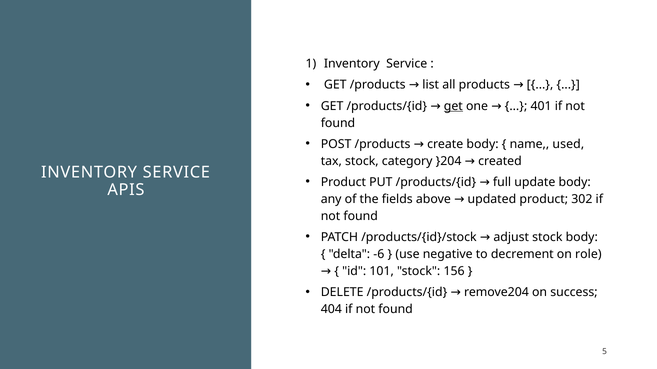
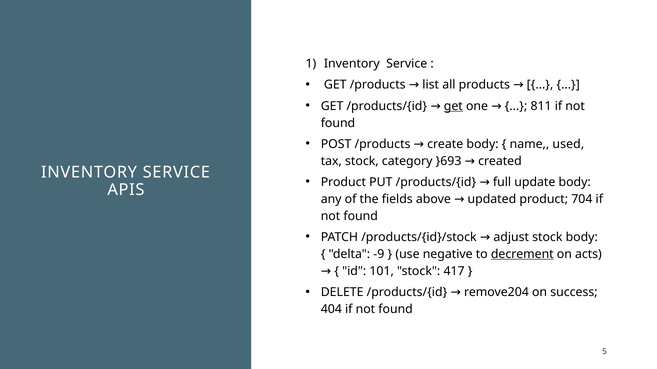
401: 401 -> 811
}204: }204 -> }693
302: 302 -> 704
-6: -6 -> -9
decrement underline: none -> present
role: role -> acts
156: 156 -> 417
